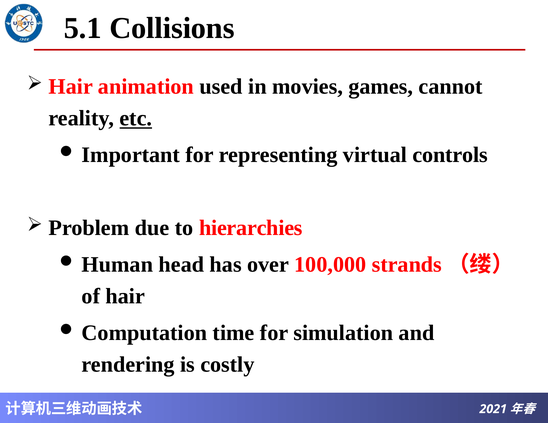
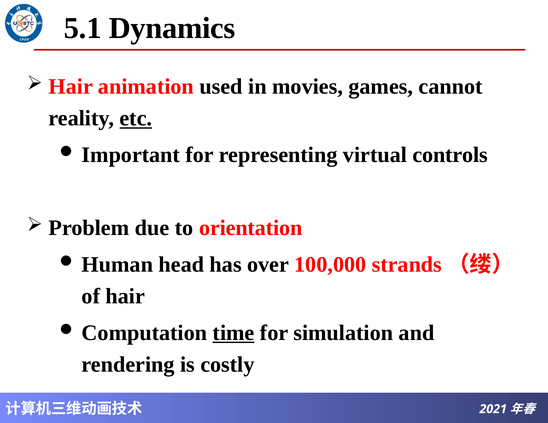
Collisions: Collisions -> Dynamics
hierarchies: hierarchies -> orientation
time underline: none -> present
